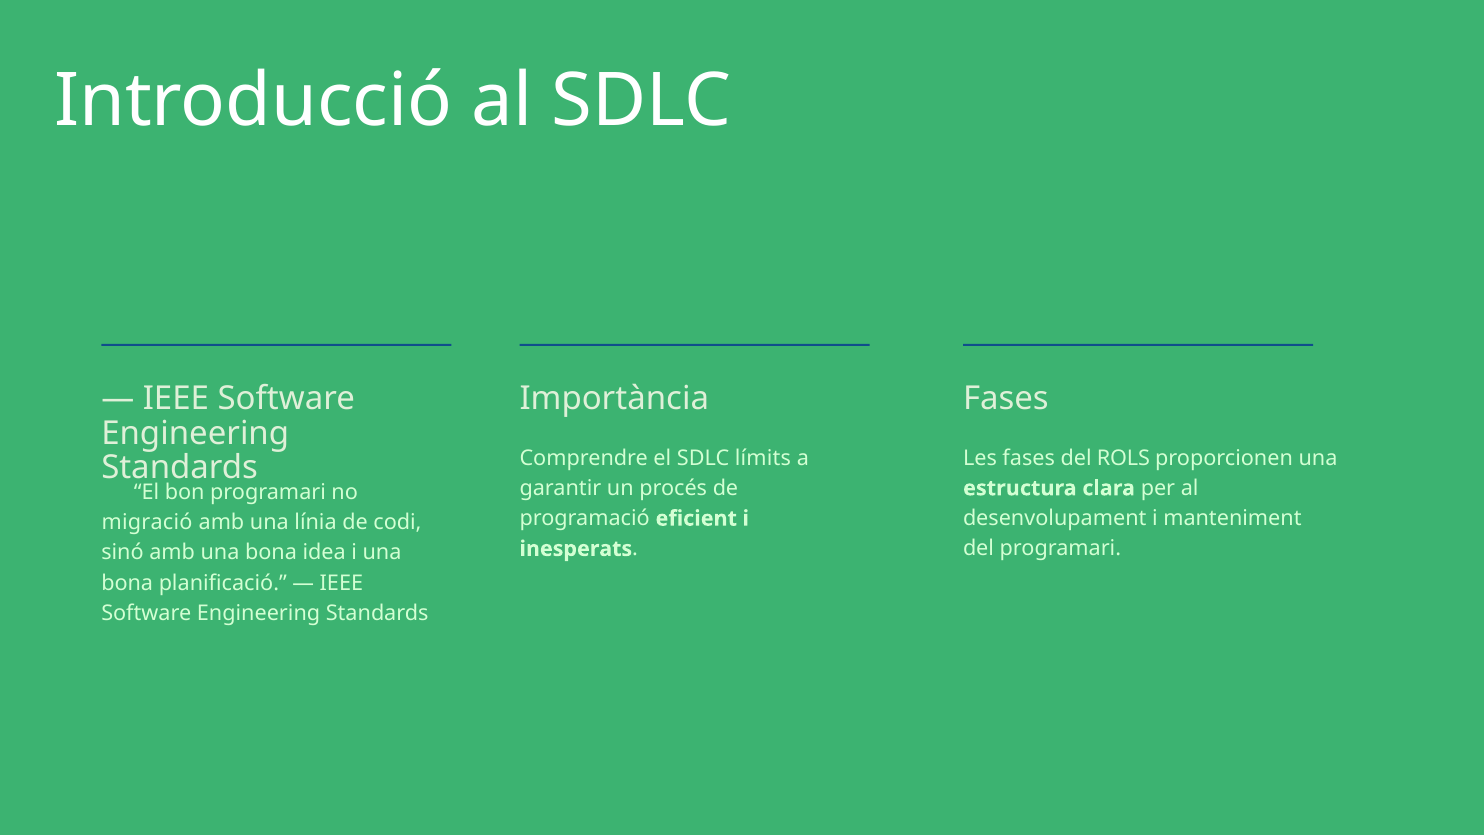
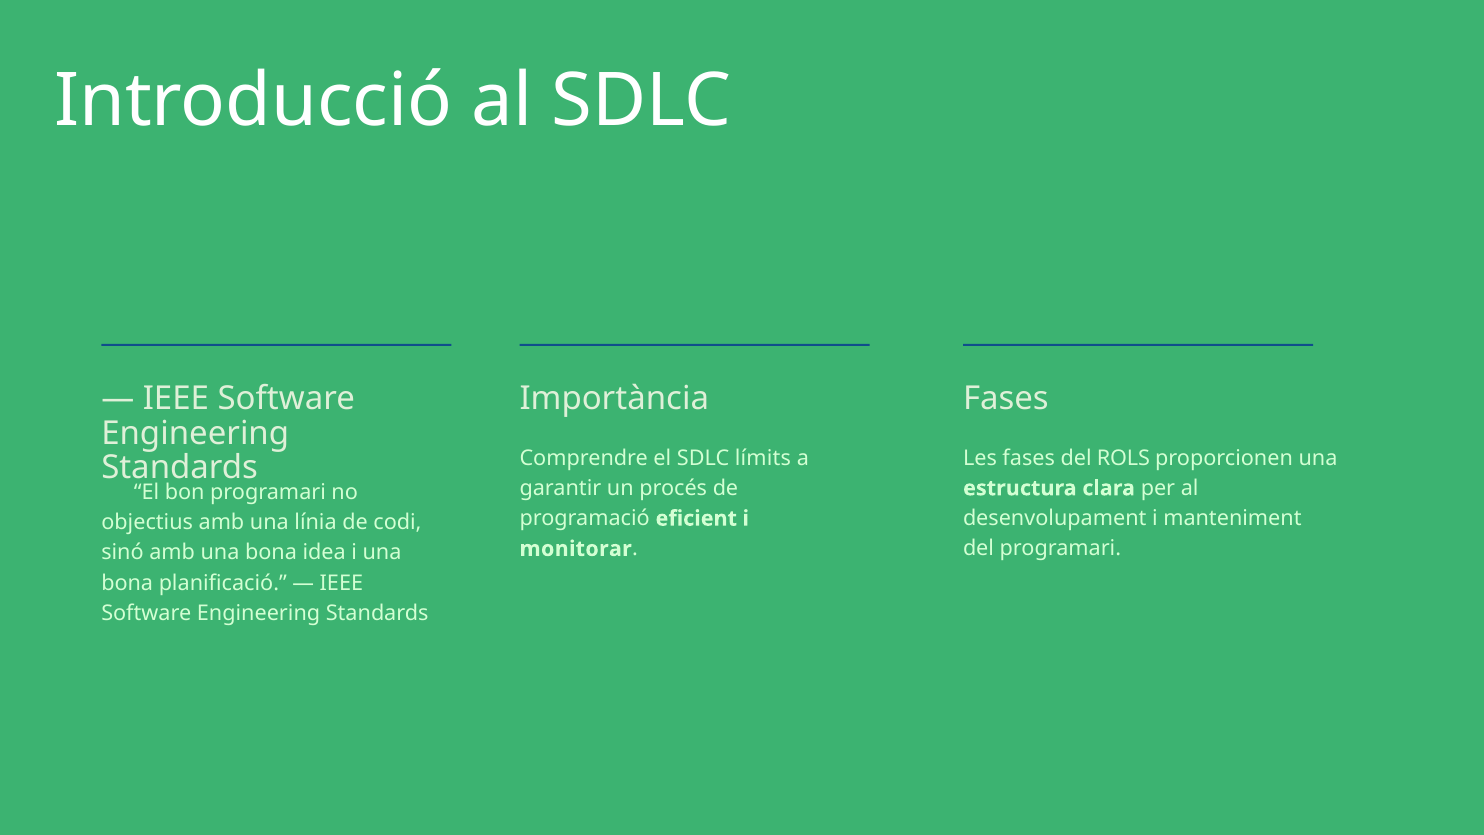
migració: migració -> objectius
inesperats: inesperats -> monitorar
